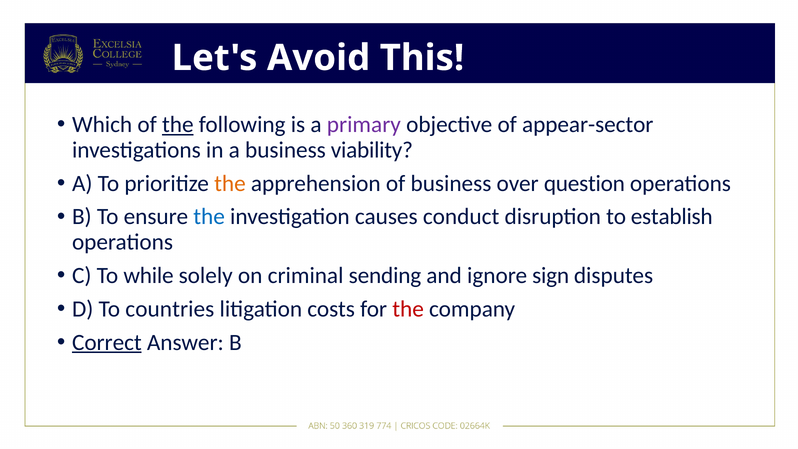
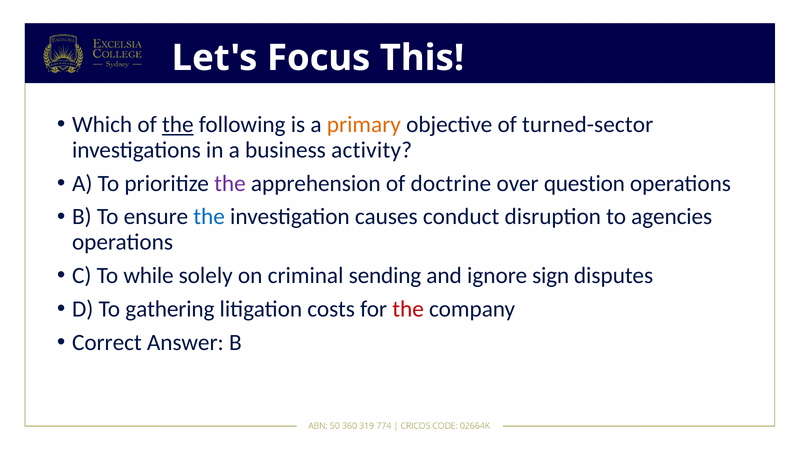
Avoid: Avoid -> Focus
primary colour: purple -> orange
appear-sector: appear-sector -> turned-sector
viability: viability -> activity
the at (230, 183) colour: orange -> purple
of business: business -> doctrine
establish: establish -> agencies
countries: countries -> gathering
Correct underline: present -> none
